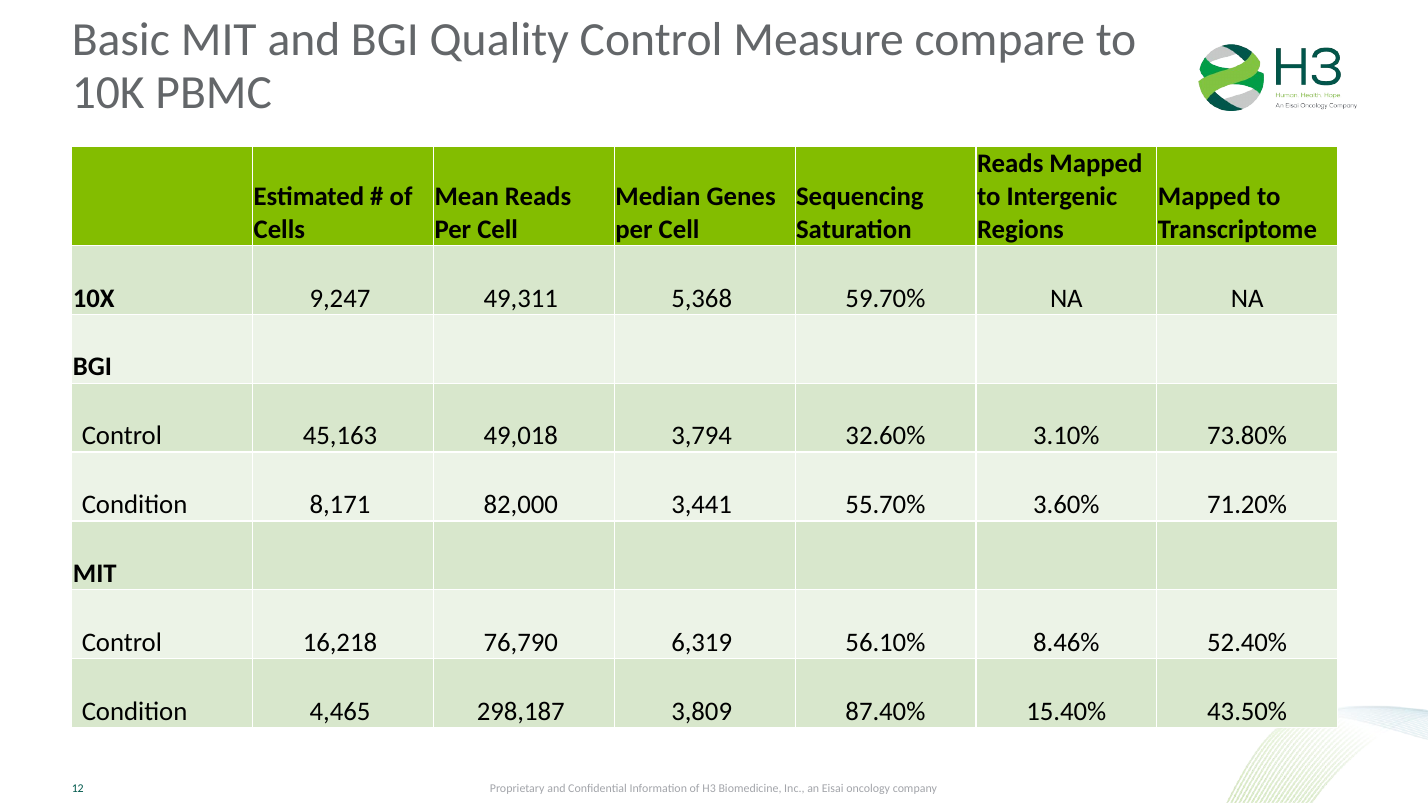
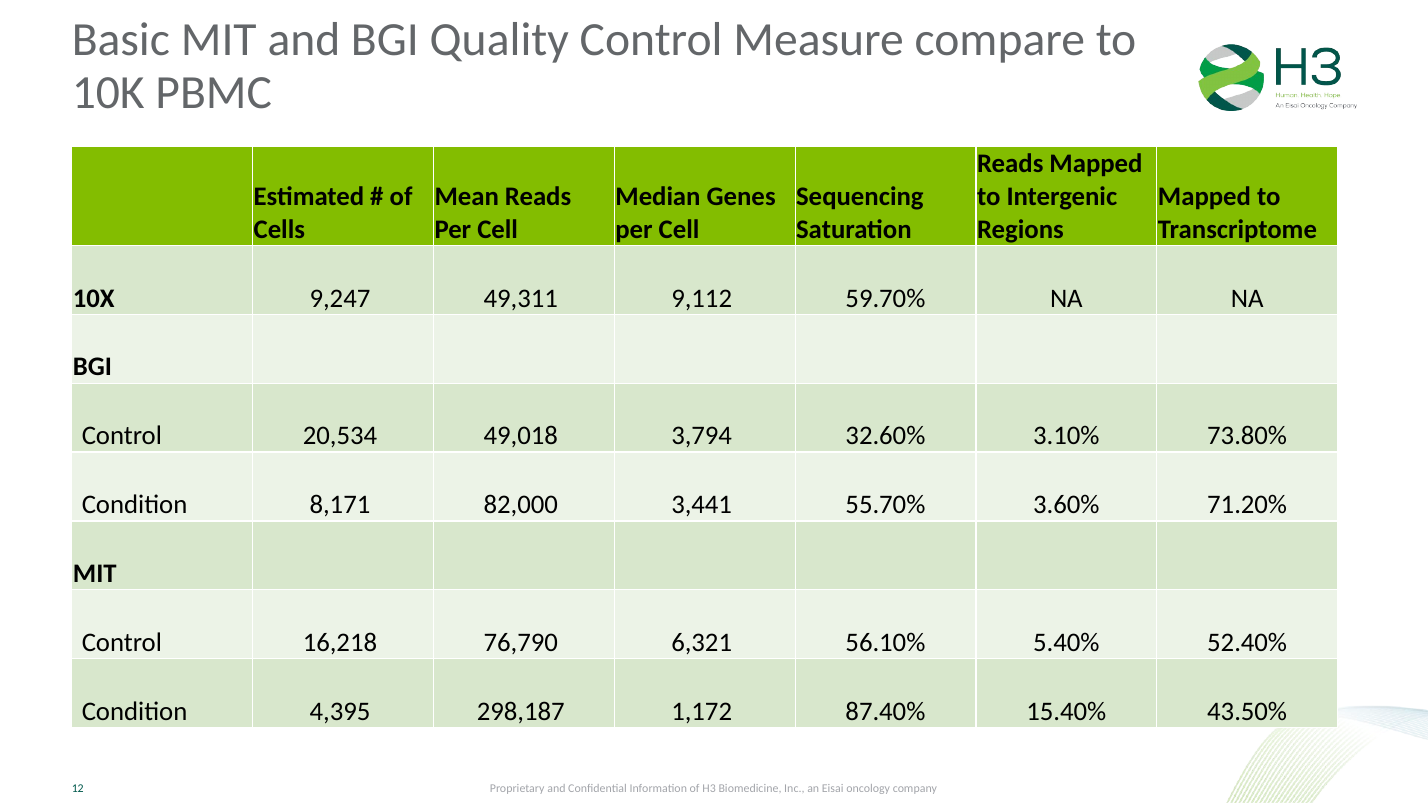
5,368: 5,368 -> 9,112
45,163: 45,163 -> 20,534
6,319: 6,319 -> 6,321
8.46%: 8.46% -> 5.40%
4,465: 4,465 -> 4,395
3,809: 3,809 -> 1,172
